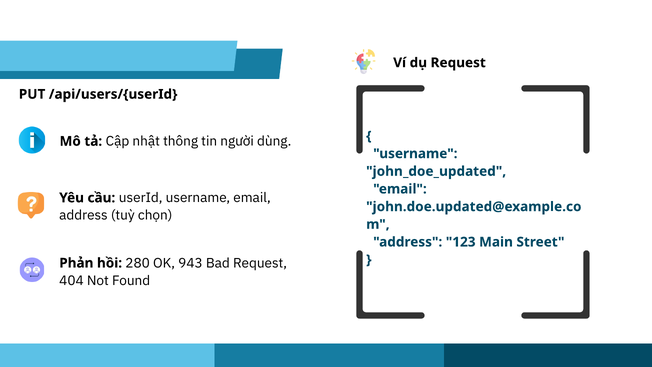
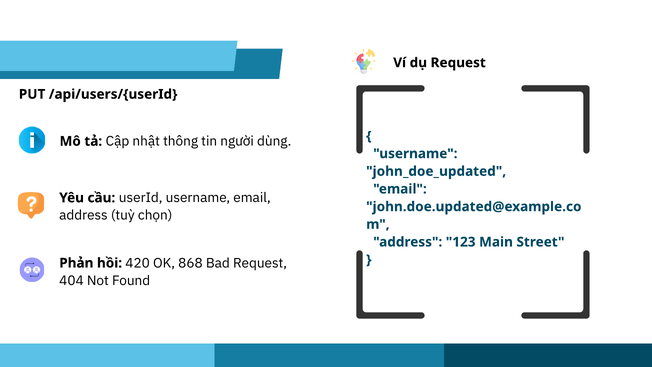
280: 280 -> 420
943: 943 -> 868
